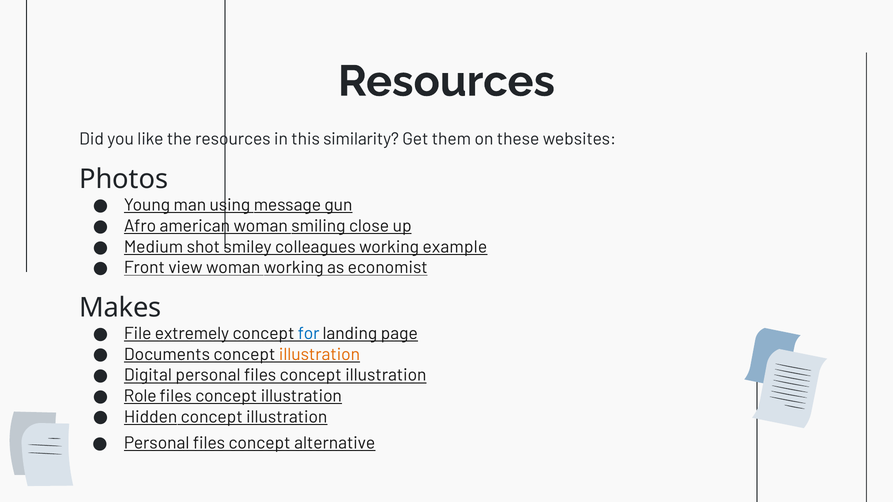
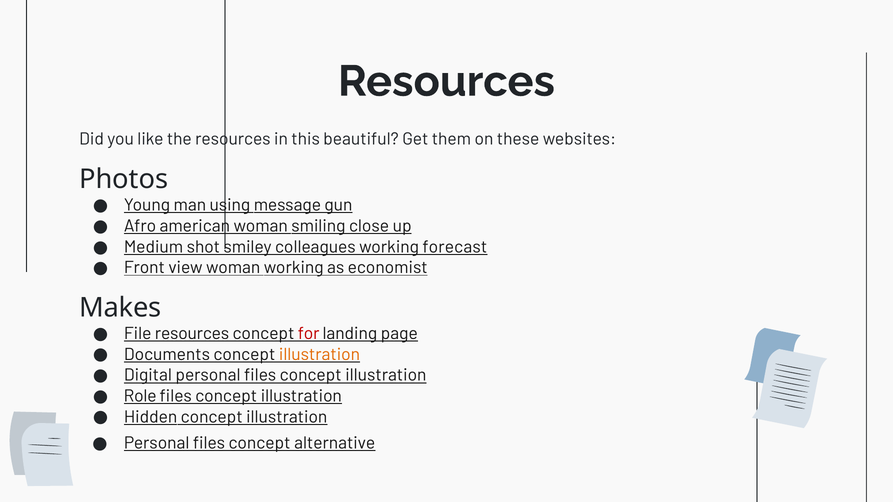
similarity: similarity -> beautiful
example: example -> forecast
File extremely: extremely -> resources
for colour: blue -> red
